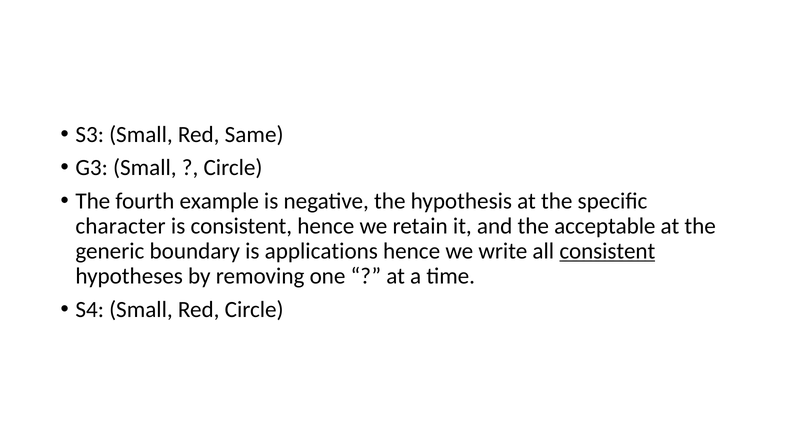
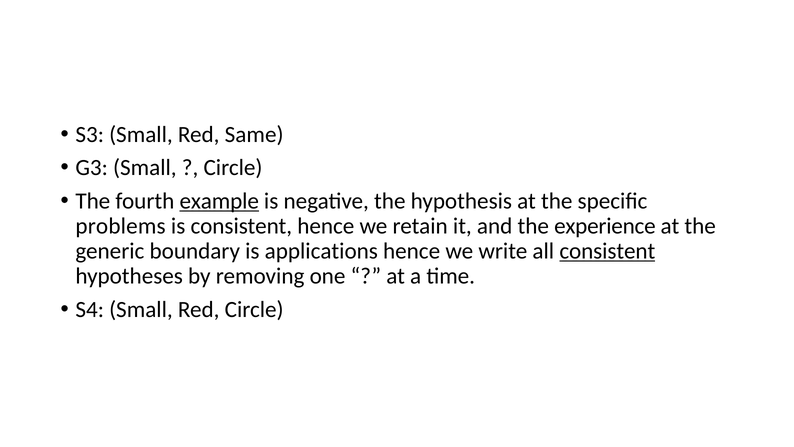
example underline: none -> present
character: character -> problems
acceptable: acceptable -> experience
